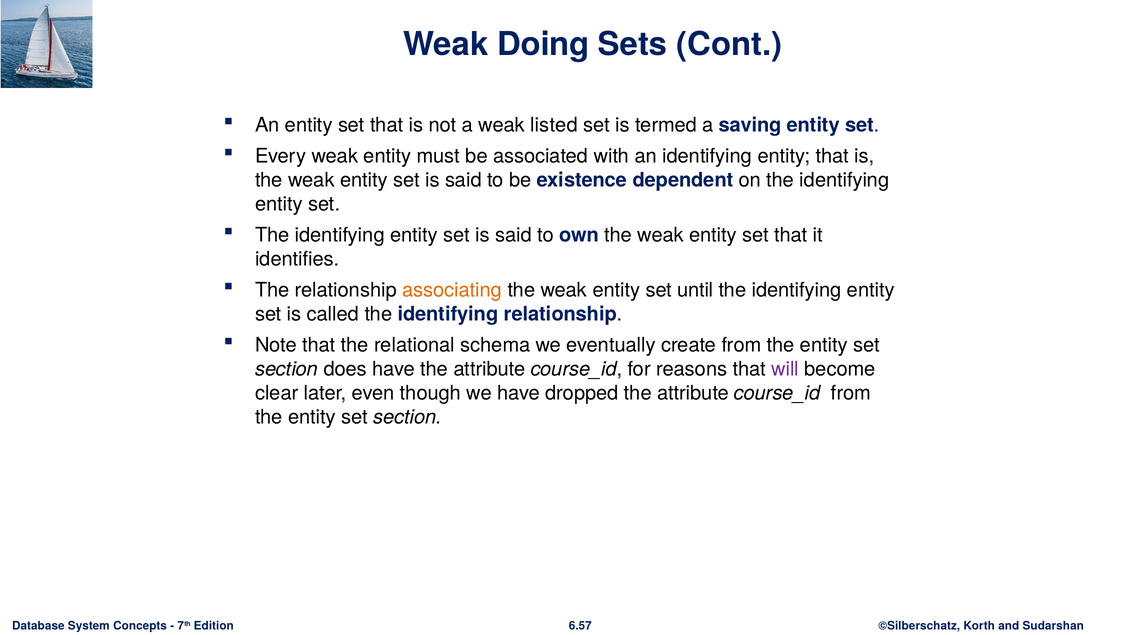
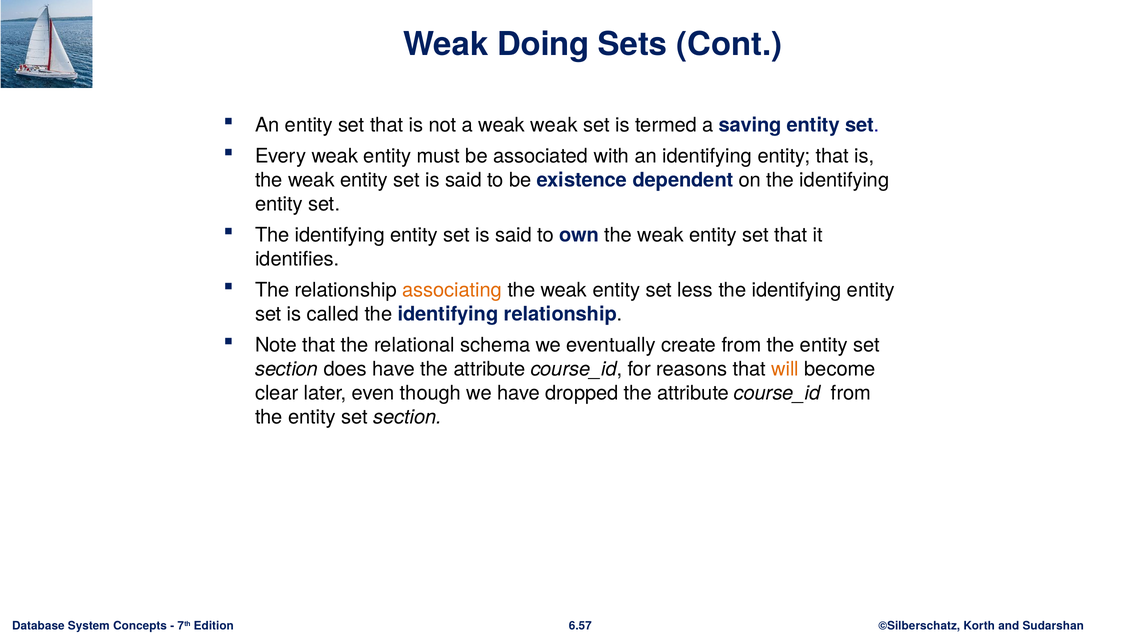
weak listed: listed -> weak
until: until -> less
will colour: purple -> orange
